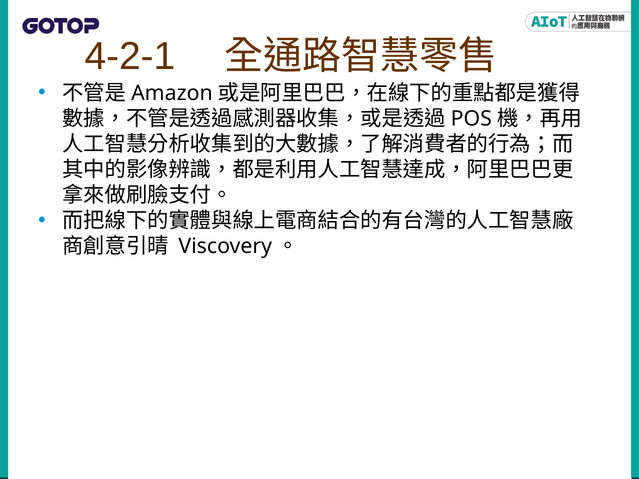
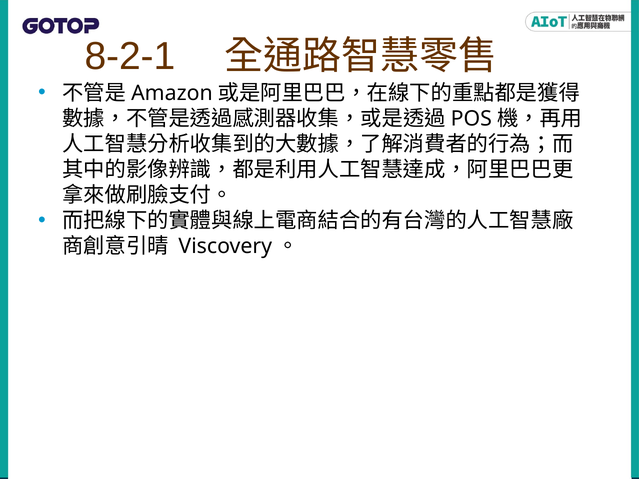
4-2-1: 4-2-1 -> 8-2-1
